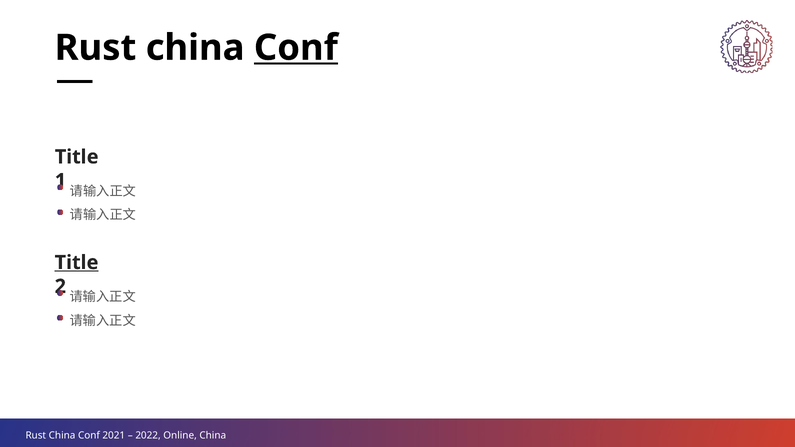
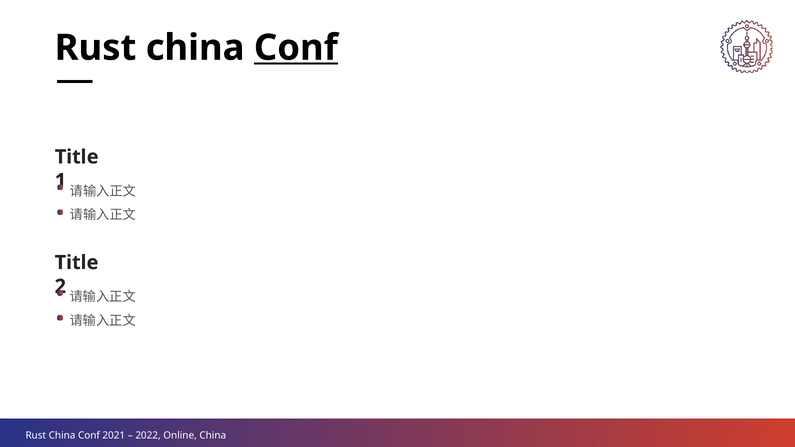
Title at (77, 263) underline: present -> none
